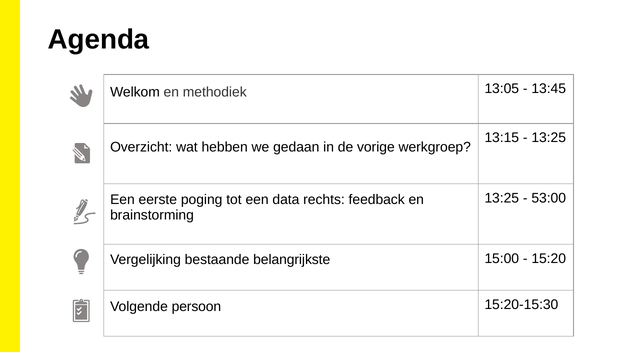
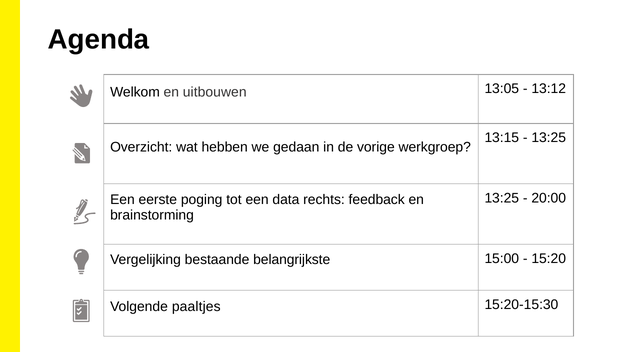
methodiek: methodiek -> uitbouwen
13:45: 13:45 -> 13:12
53:00: 53:00 -> 20:00
persoon: persoon -> paaltjes
